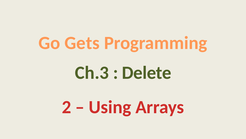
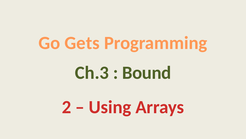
Delete: Delete -> Bound
